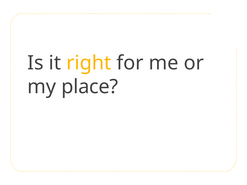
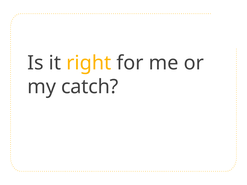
place: place -> catch
